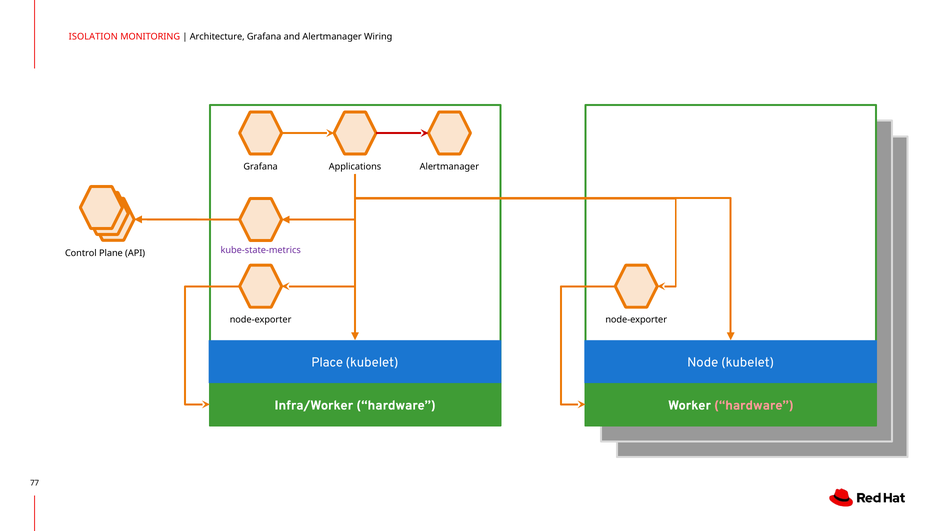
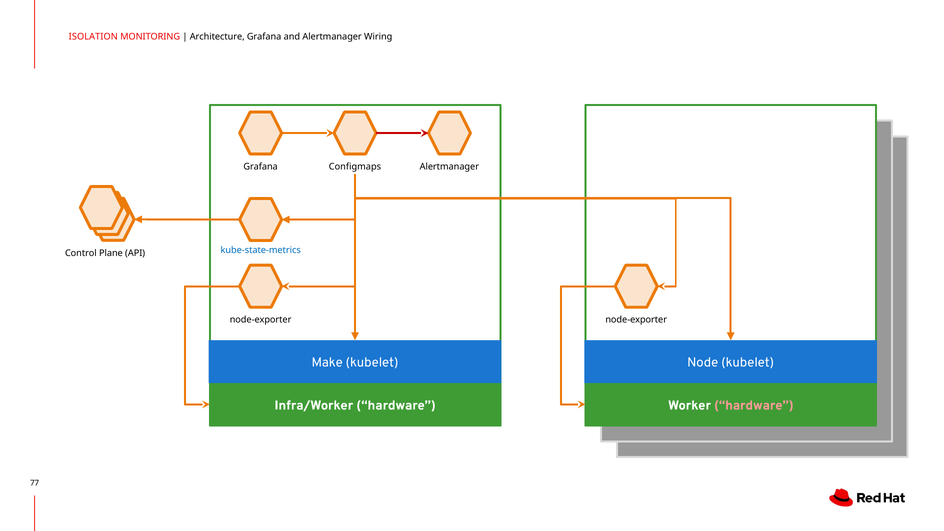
Applications: Applications -> Configmaps
kube-state-metrics colour: purple -> blue
Place: Place -> Make
